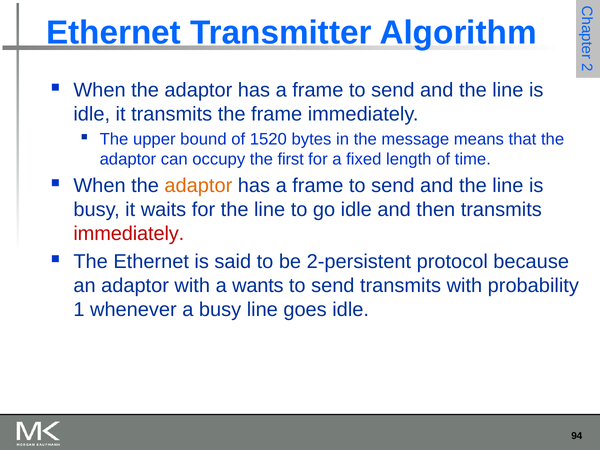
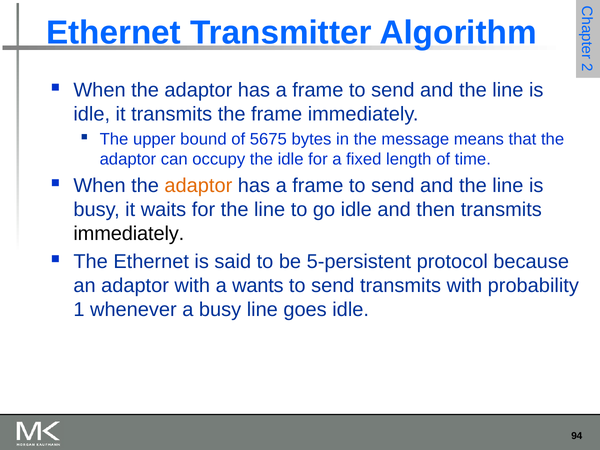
1520: 1520 -> 5675
the first: first -> idle
immediately at (129, 234) colour: red -> black
2-persistent: 2-persistent -> 5-persistent
